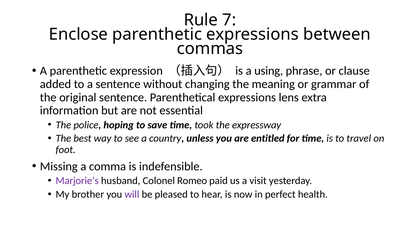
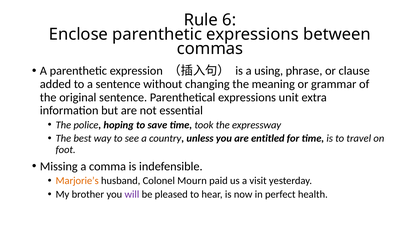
7: 7 -> 6
lens: lens -> unit
Marjorie’s colour: purple -> orange
Romeo: Romeo -> Mourn
